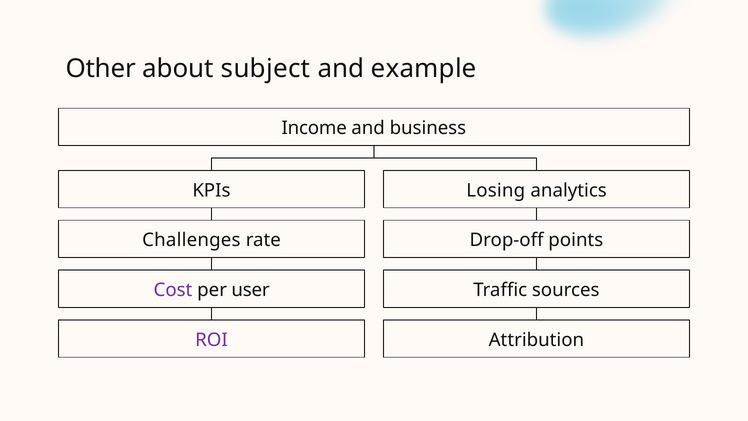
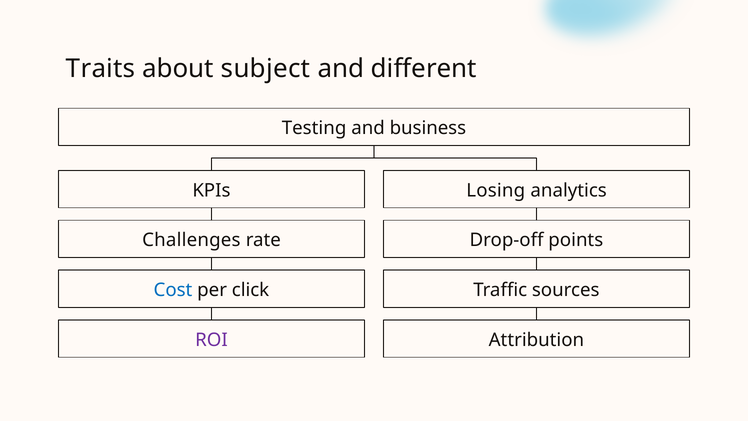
Other: Other -> Traits
example: example -> different
Income: Income -> Testing
Cost colour: purple -> blue
user: user -> click
